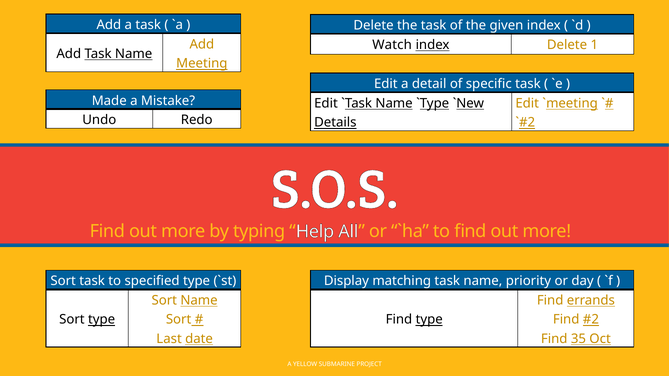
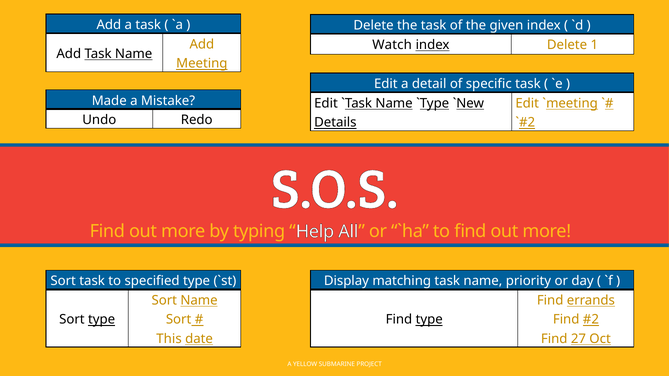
Last: Last -> This
35: 35 -> 27
